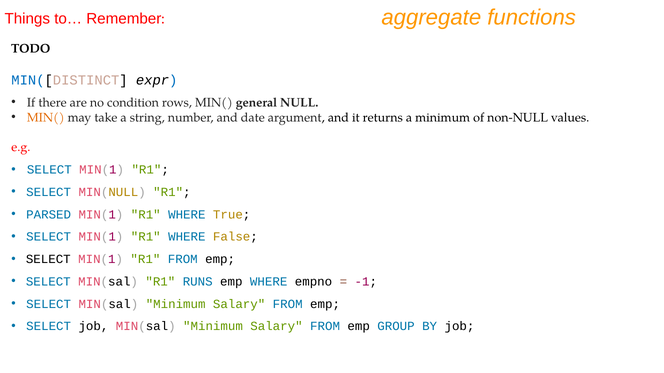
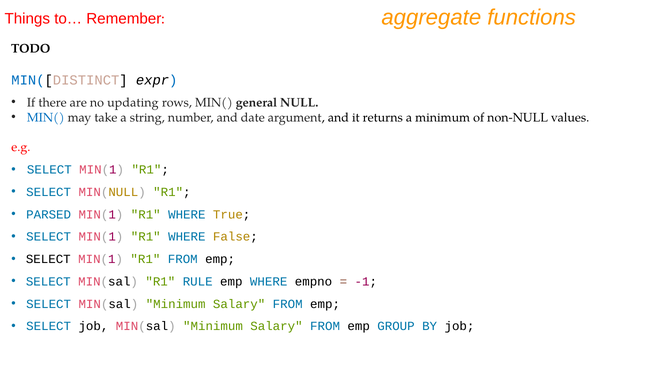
condition: condition -> updating
MIN( at (46, 118) colour: orange -> blue
RUNS: RUNS -> RULE
